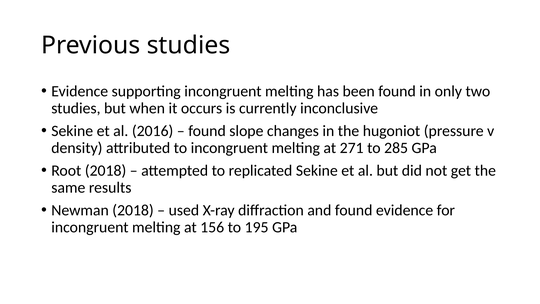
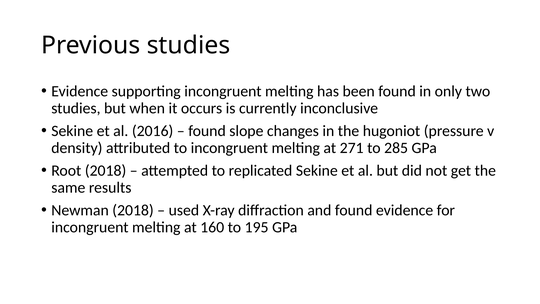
156: 156 -> 160
